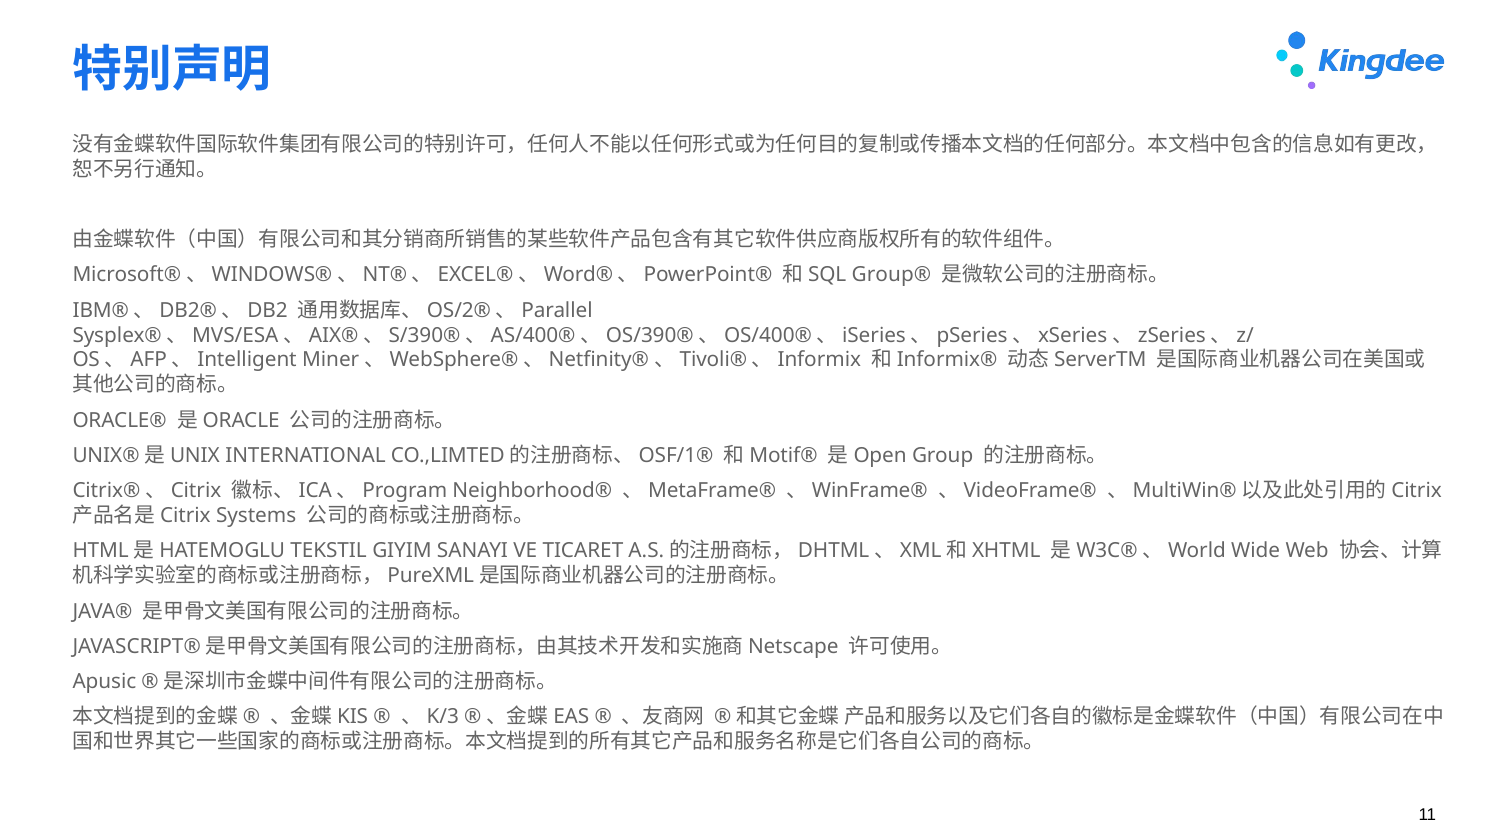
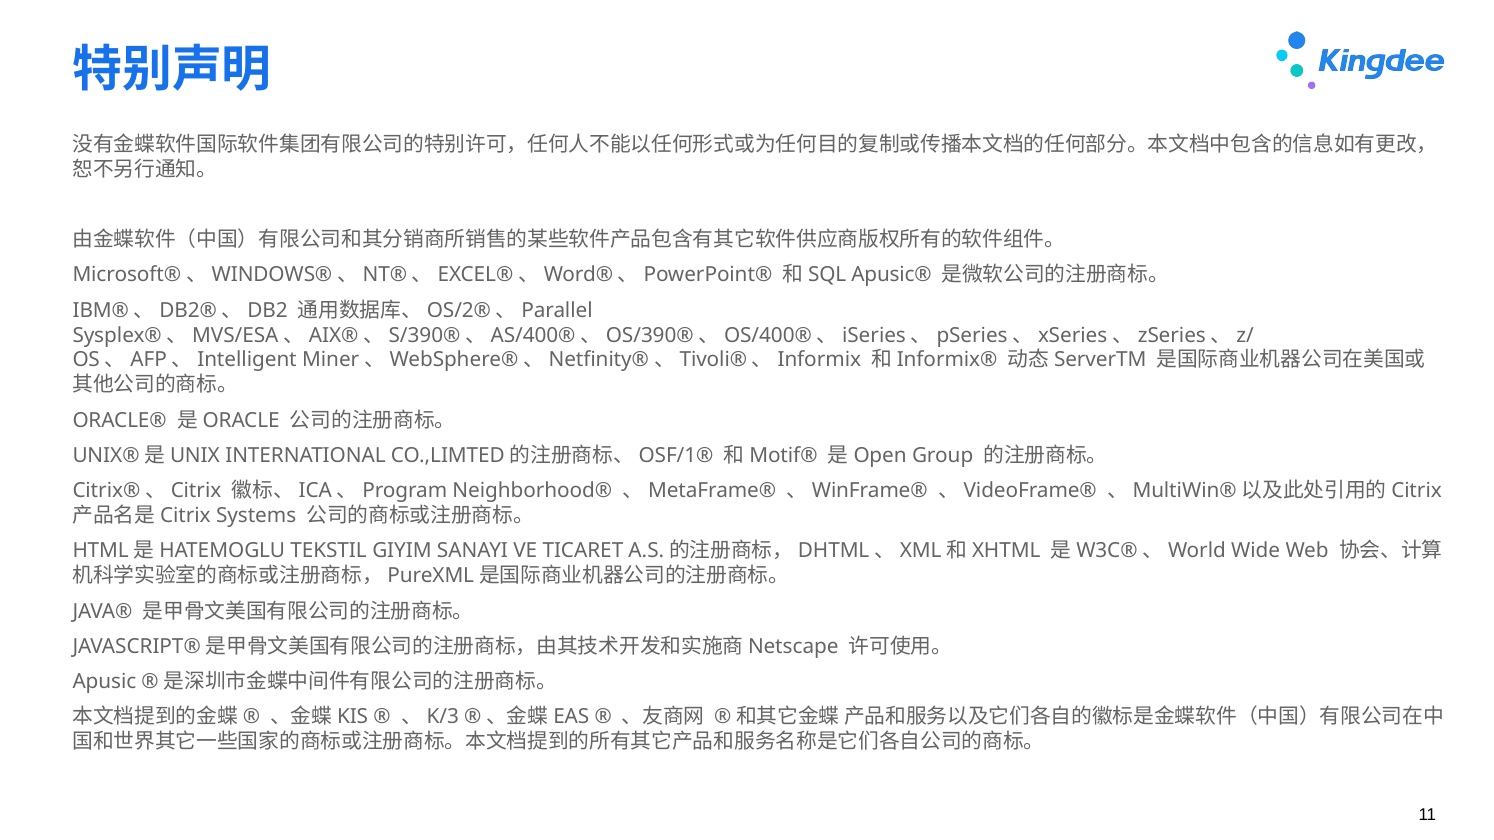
Group®: Group® -> Apusic®
